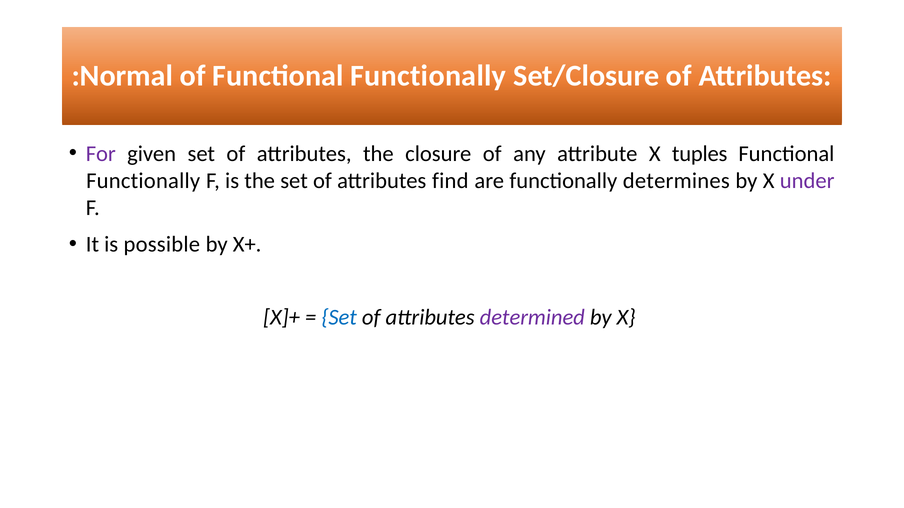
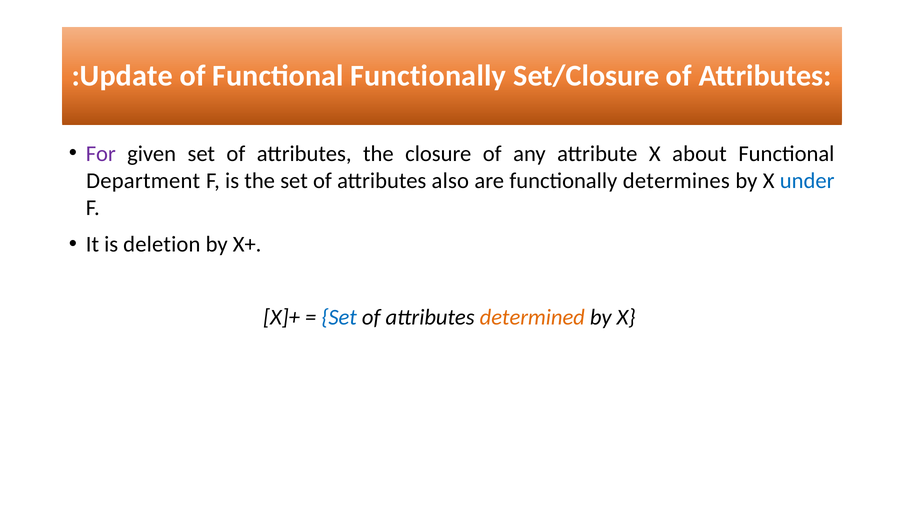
:Normal: :Normal -> :Update
tuples: tuples -> about
Functionally at (143, 181): Functionally -> Department
find: find -> also
under colour: purple -> blue
possible: possible -> deletion
determined colour: purple -> orange
